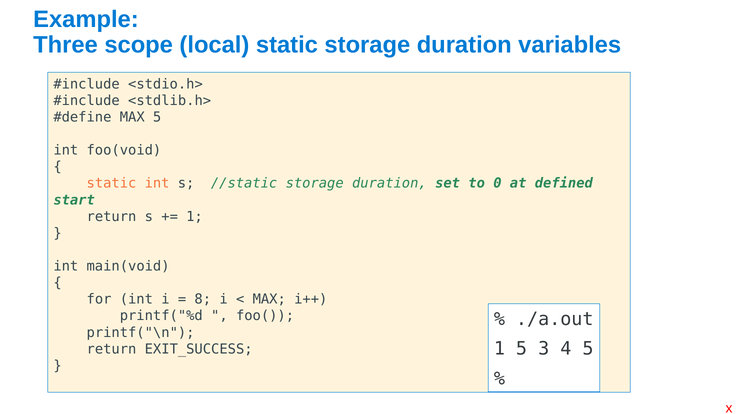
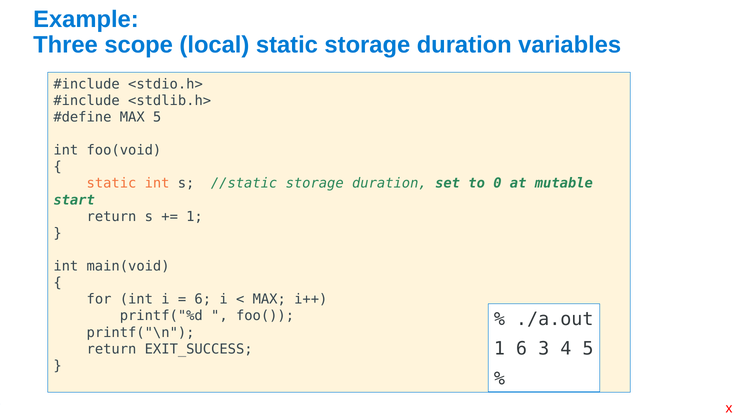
defined: defined -> mutable
8 at (203, 299): 8 -> 6
1 5: 5 -> 6
